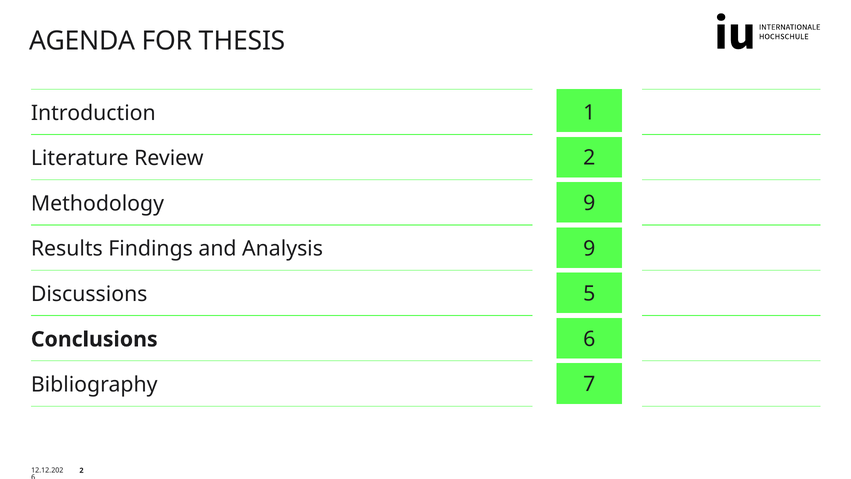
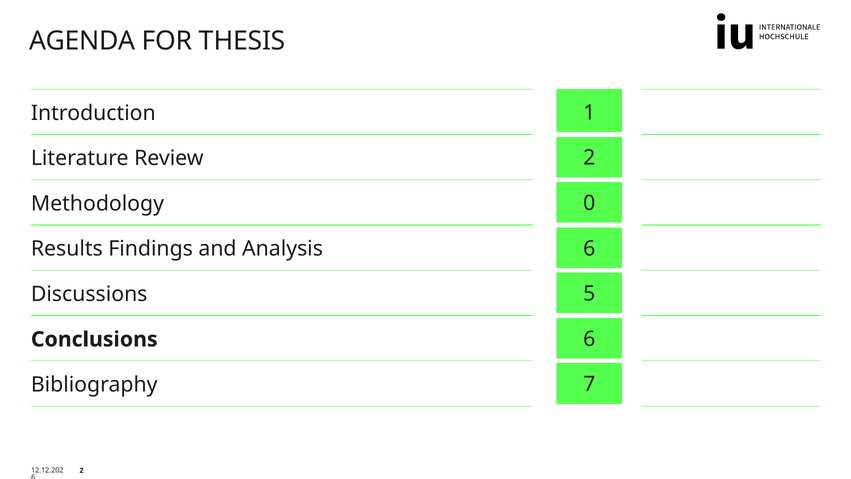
Methodology 9: 9 -> 0
Analysis 9: 9 -> 6
